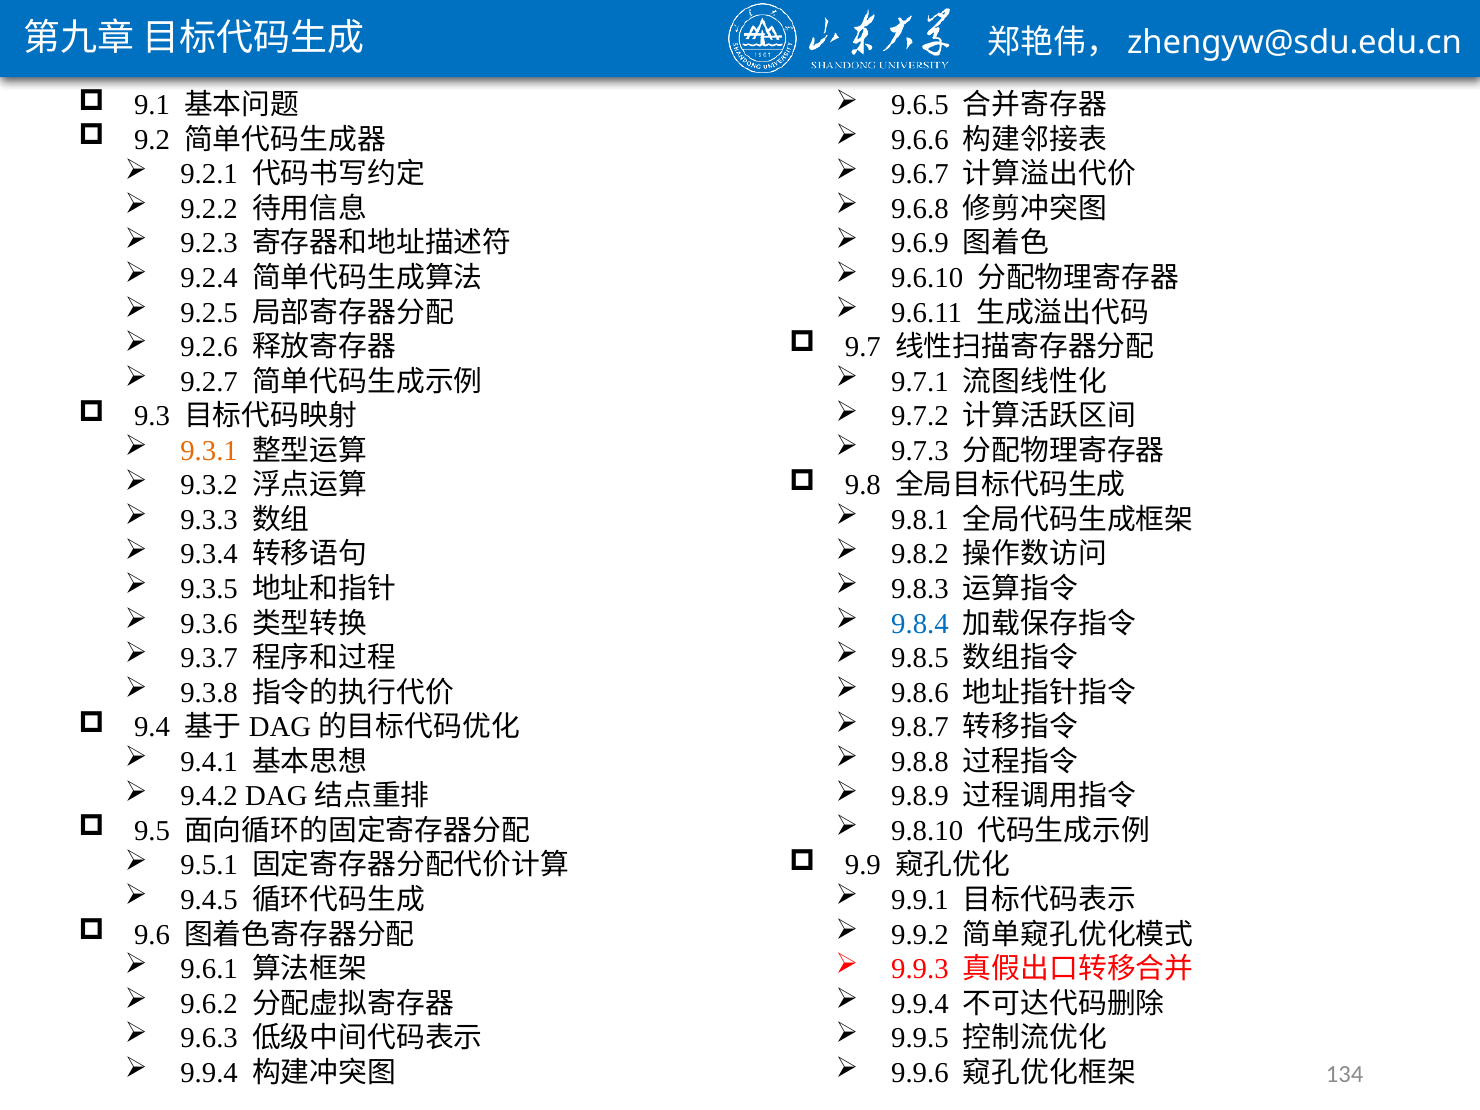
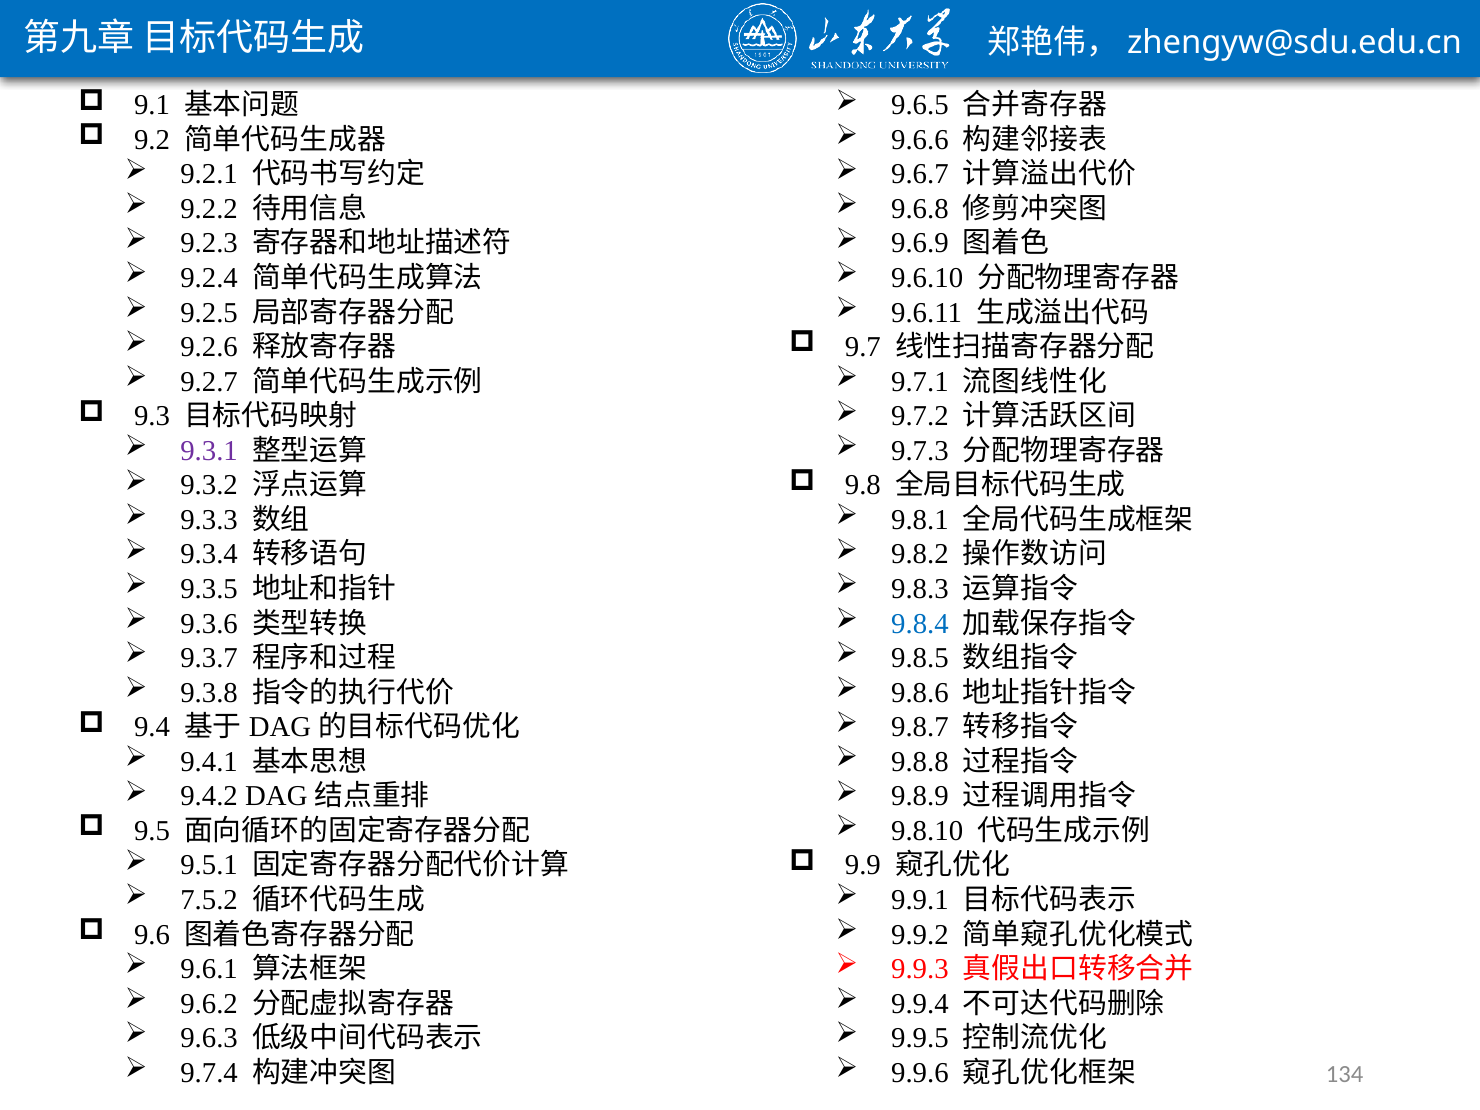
9.3.1 colour: orange -> purple
9.4.5: 9.4.5 -> 7.5.2
9.9.4 at (209, 1073): 9.9.4 -> 9.7.4
